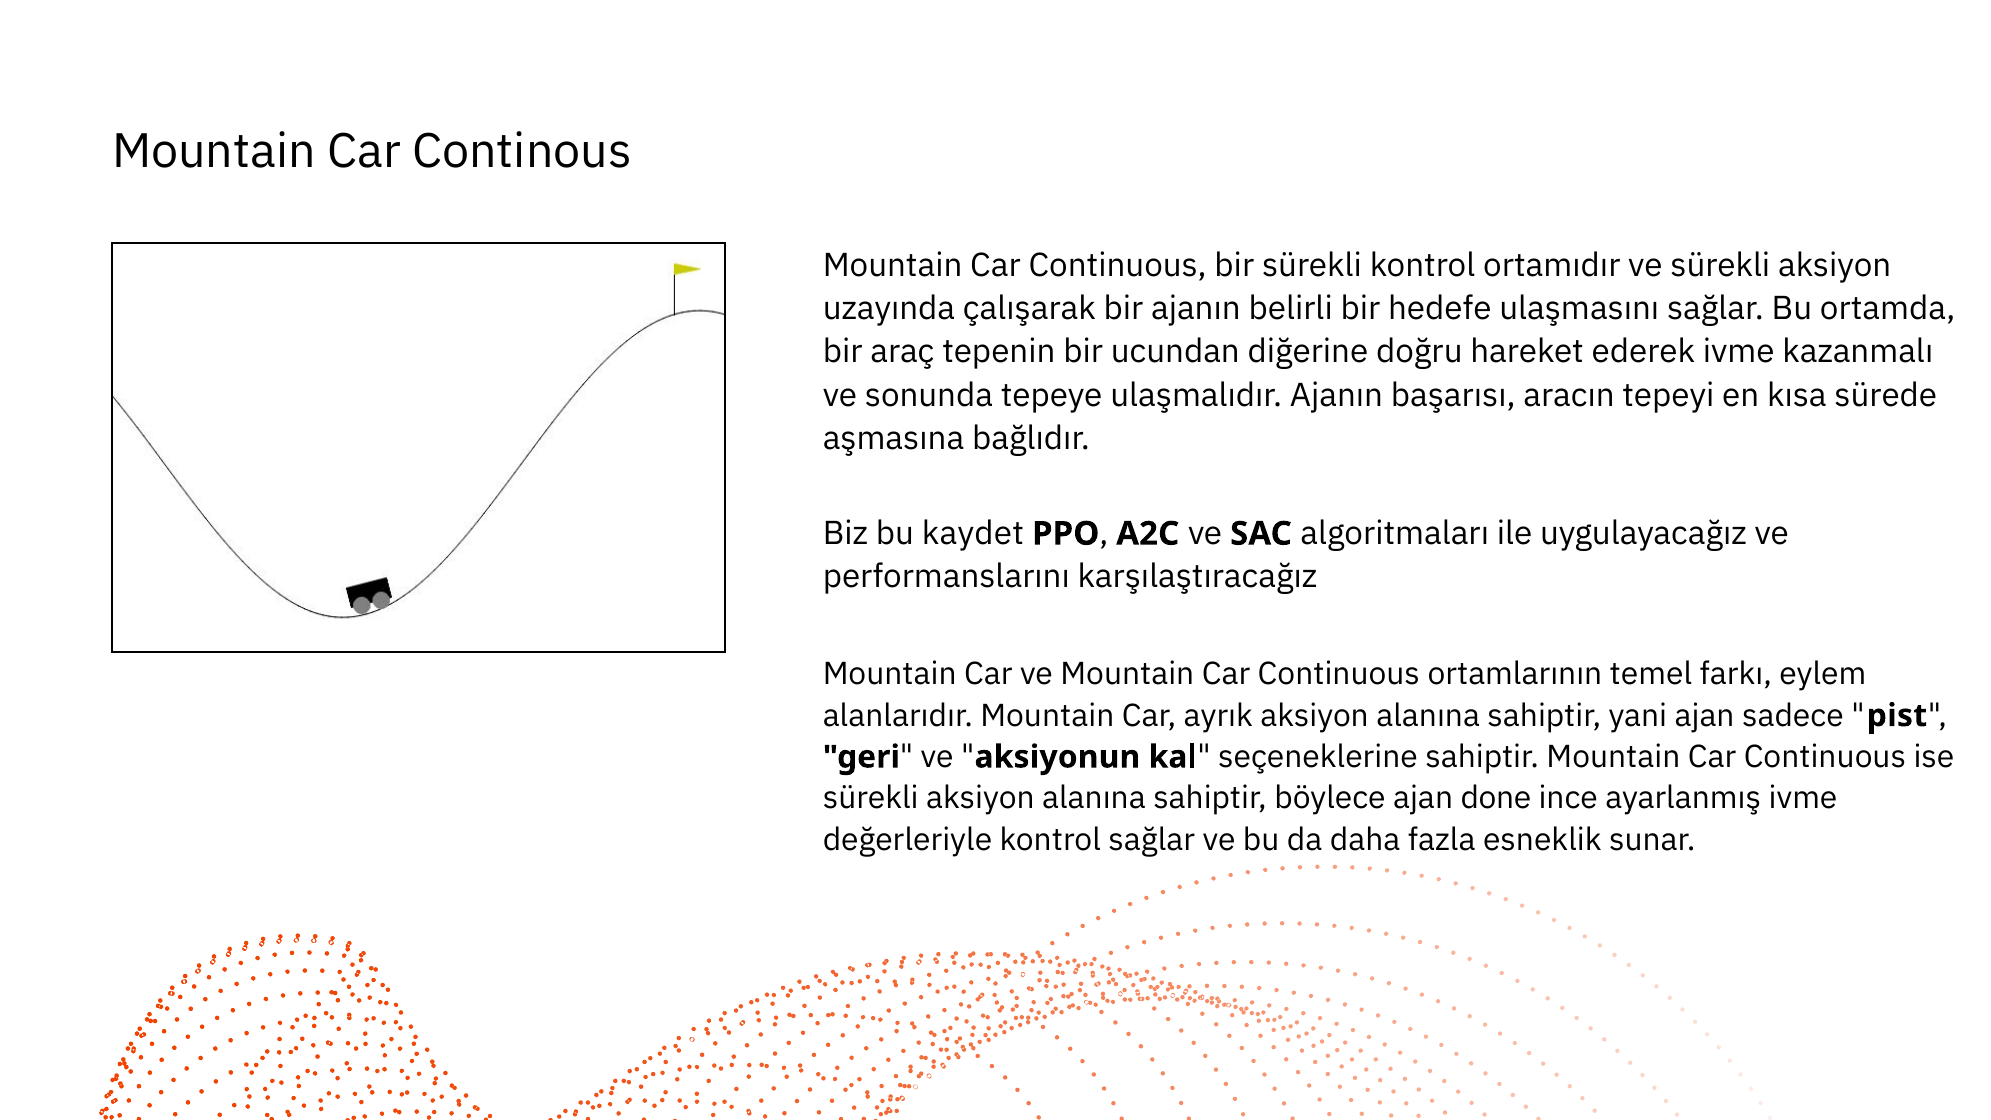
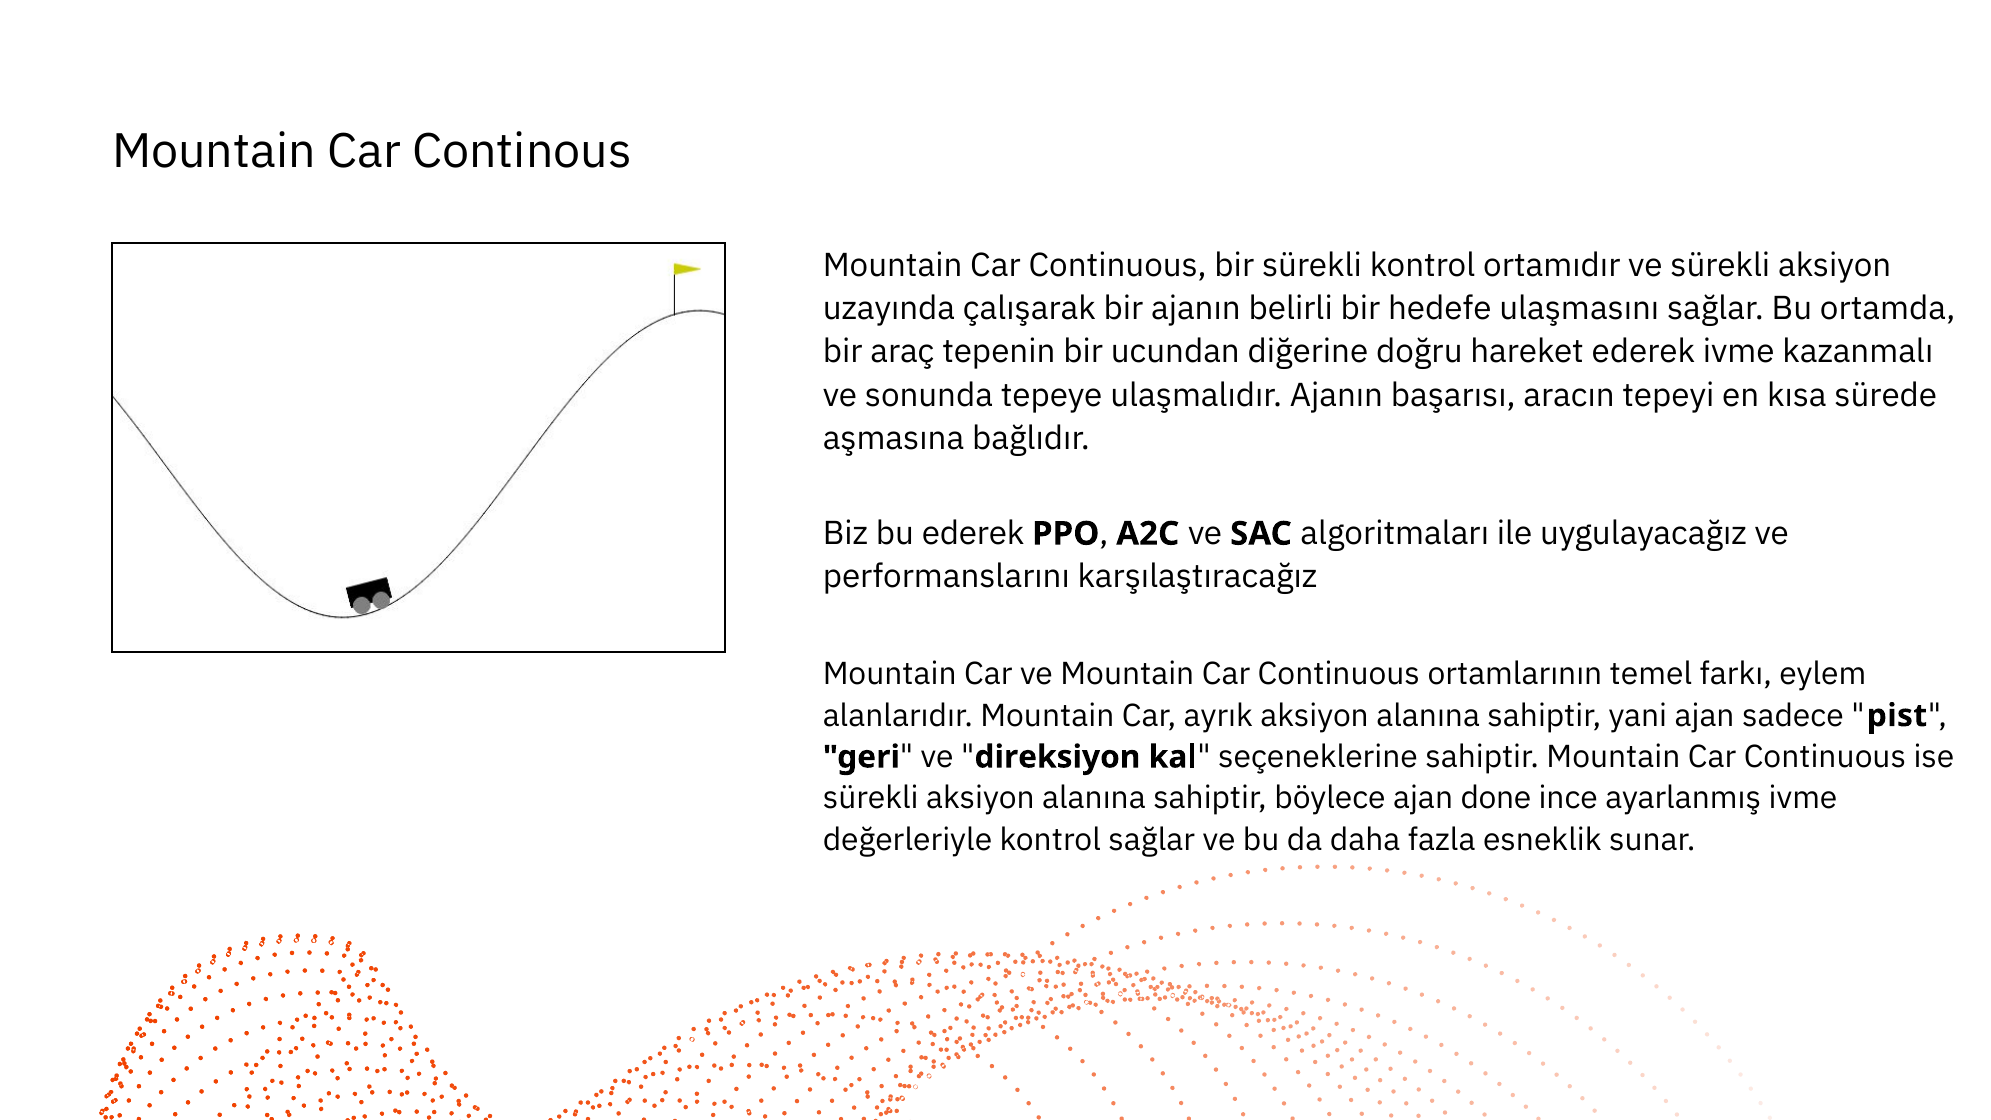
bu kaydet: kaydet -> ederek
aksiyonun: aksiyonun -> direksiyon
